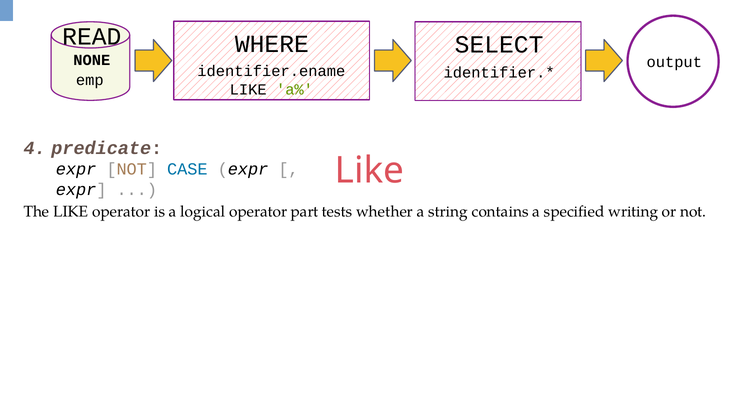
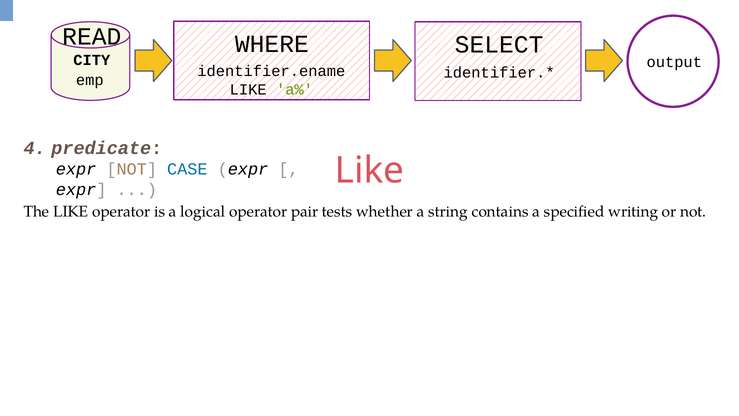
NONE: NONE -> CITY
part: part -> pair
